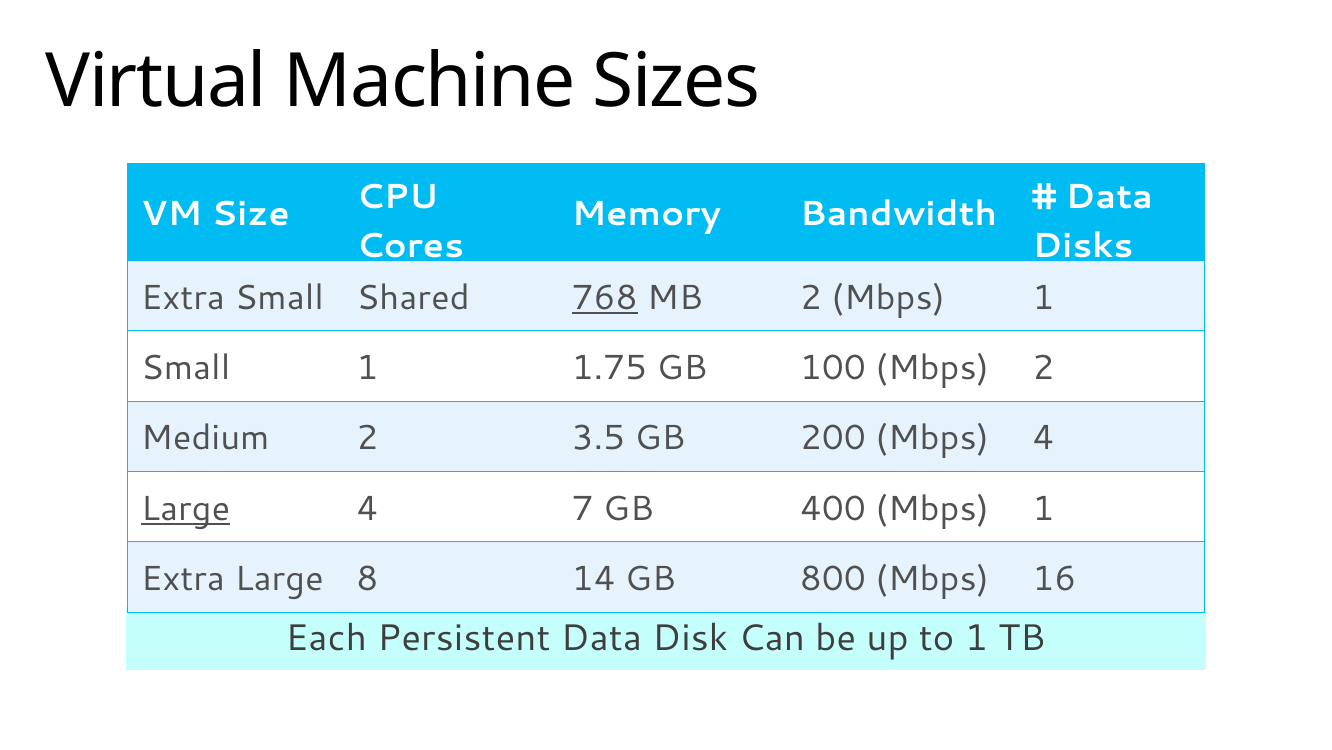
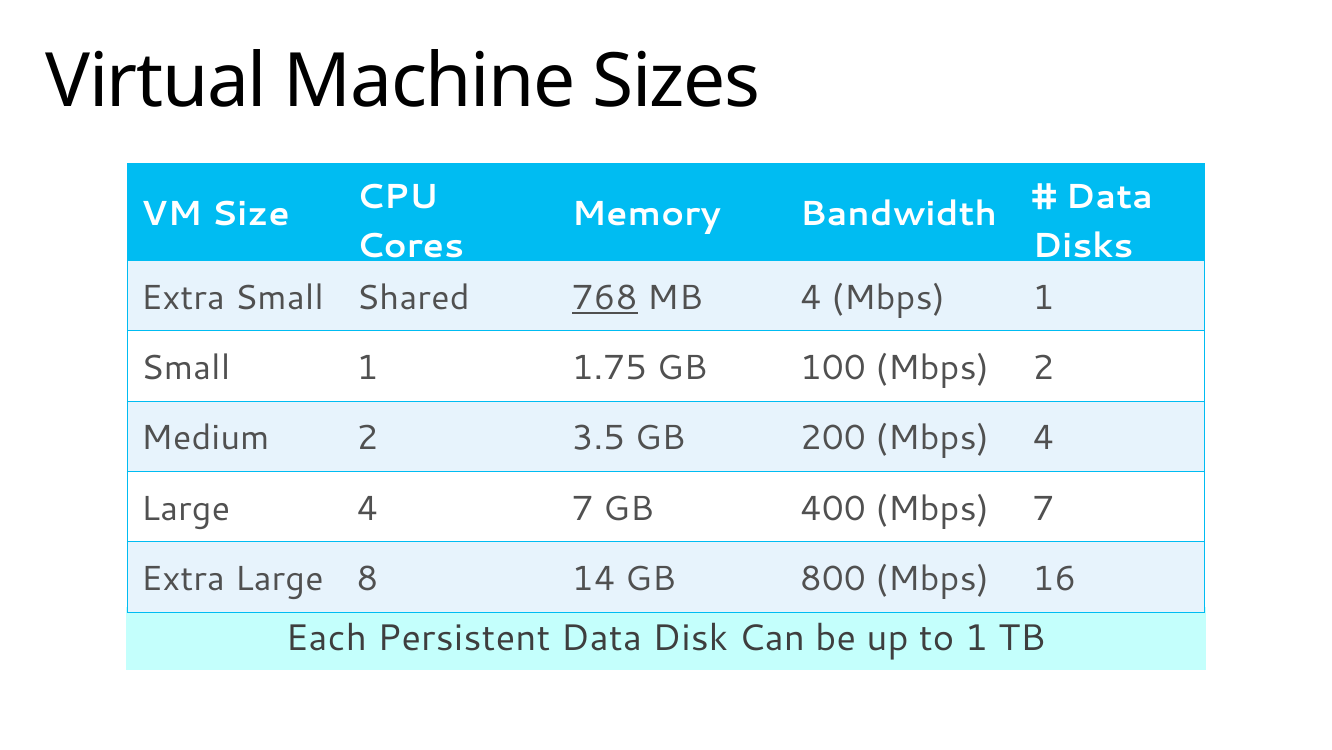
MB 2: 2 -> 4
Large at (186, 508) underline: present -> none
400 Mbps 1: 1 -> 7
